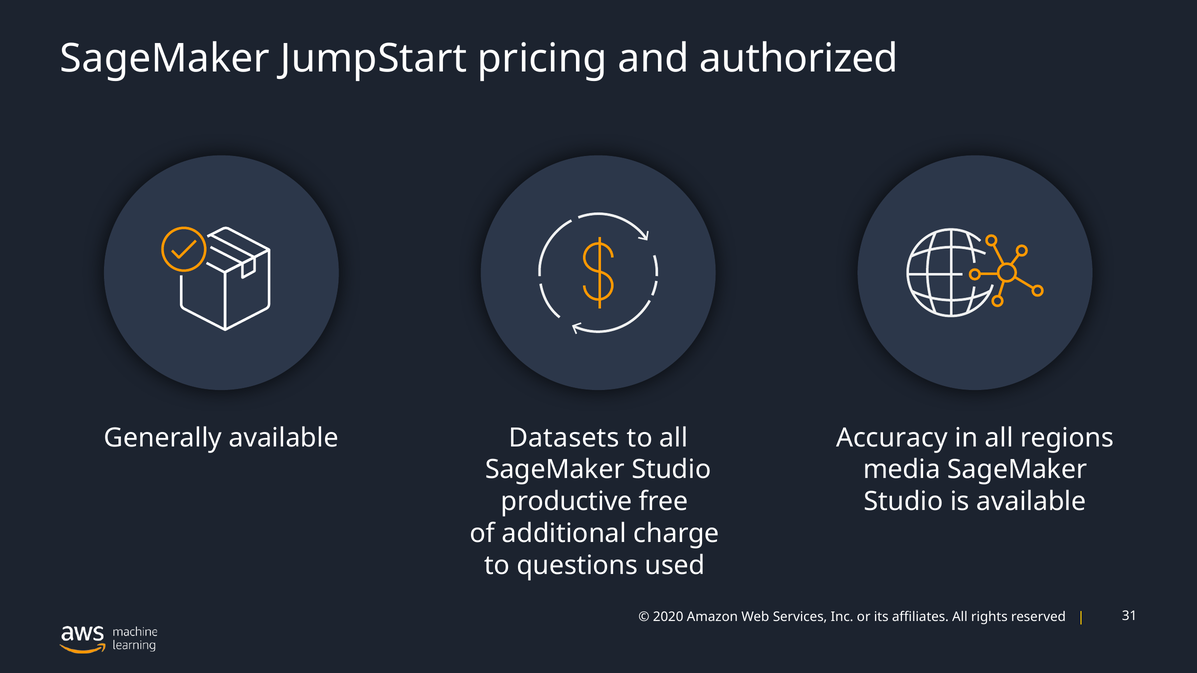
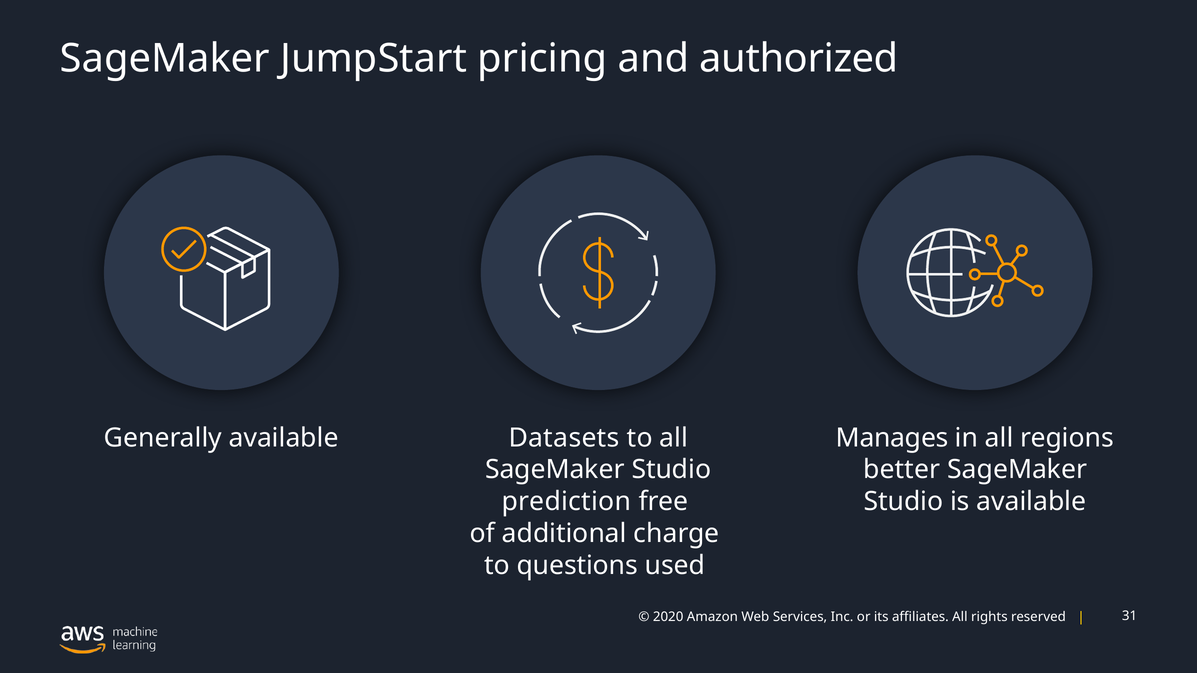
Accuracy: Accuracy -> Manages
media: media -> better
productive: productive -> prediction
